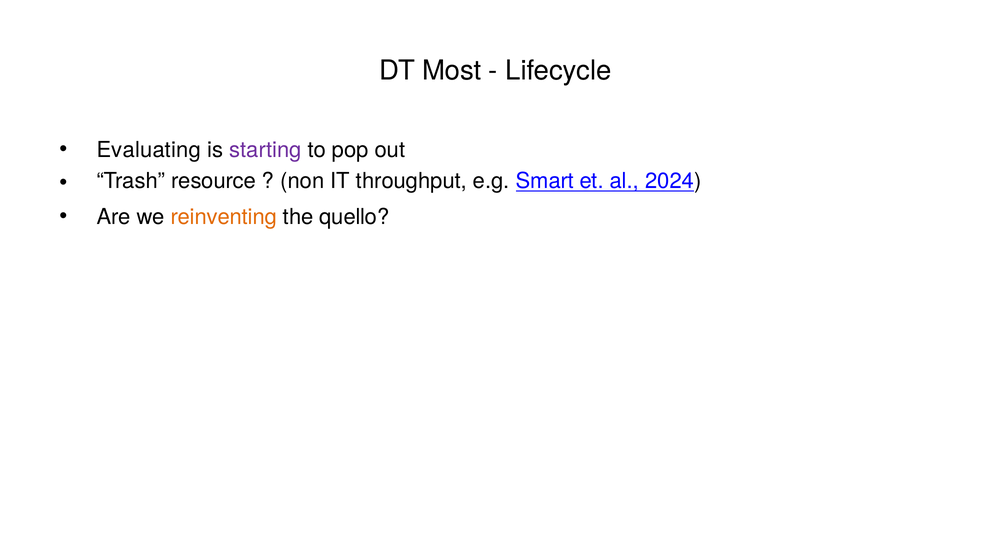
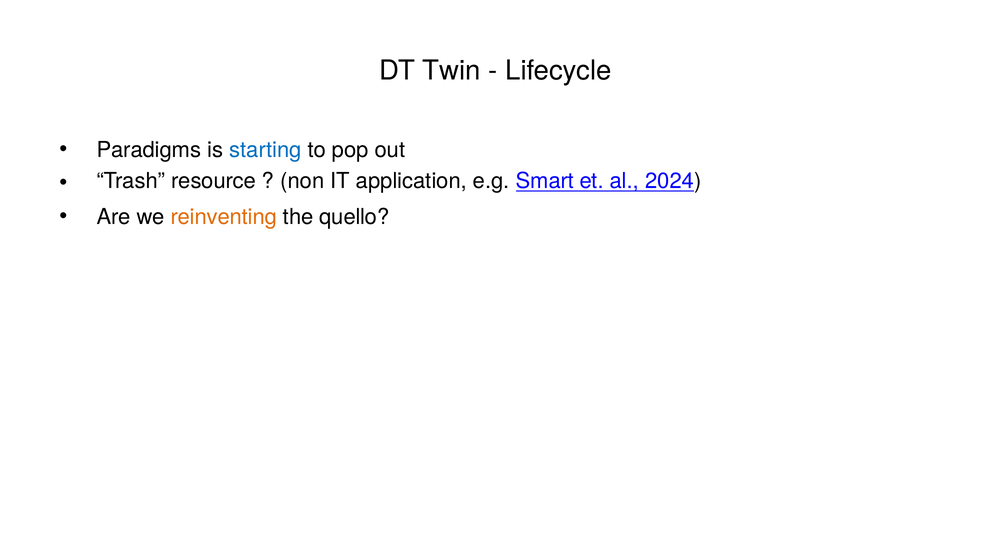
Most: Most -> Twin
Evaluating: Evaluating -> Paradigms
starting colour: purple -> blue
throughput: throughput -> application
